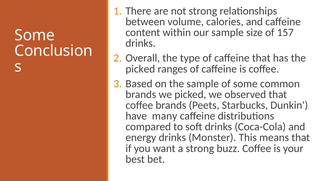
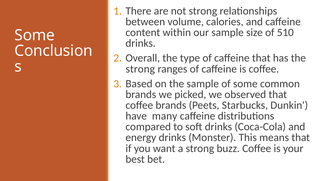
157: 157 -> 510
picked at (140, 69): picked -> strong
